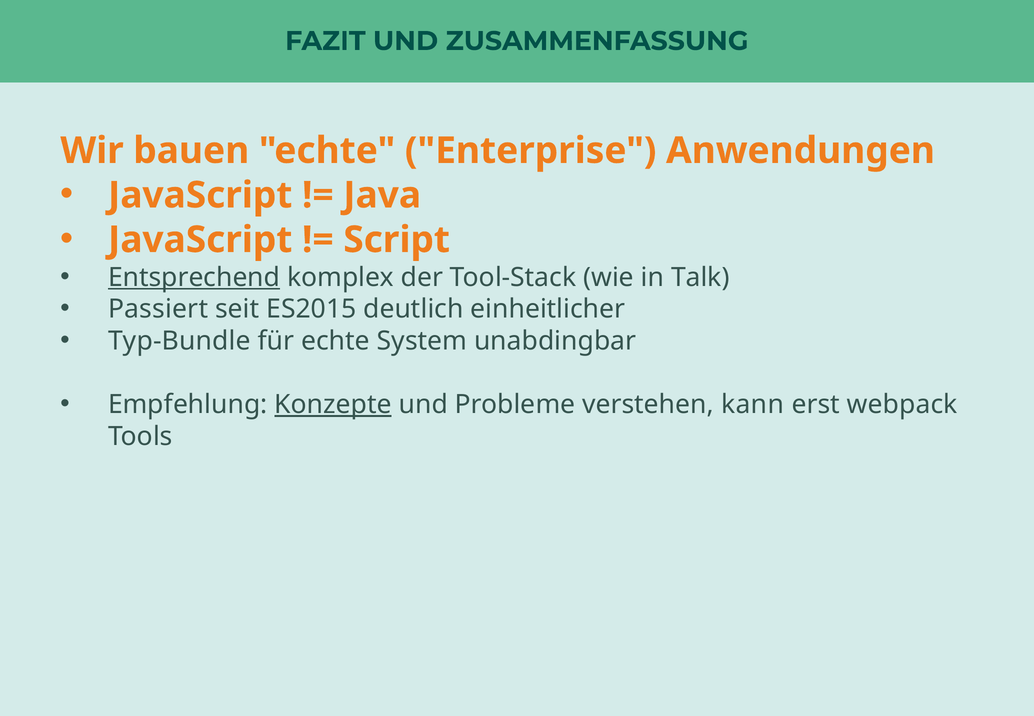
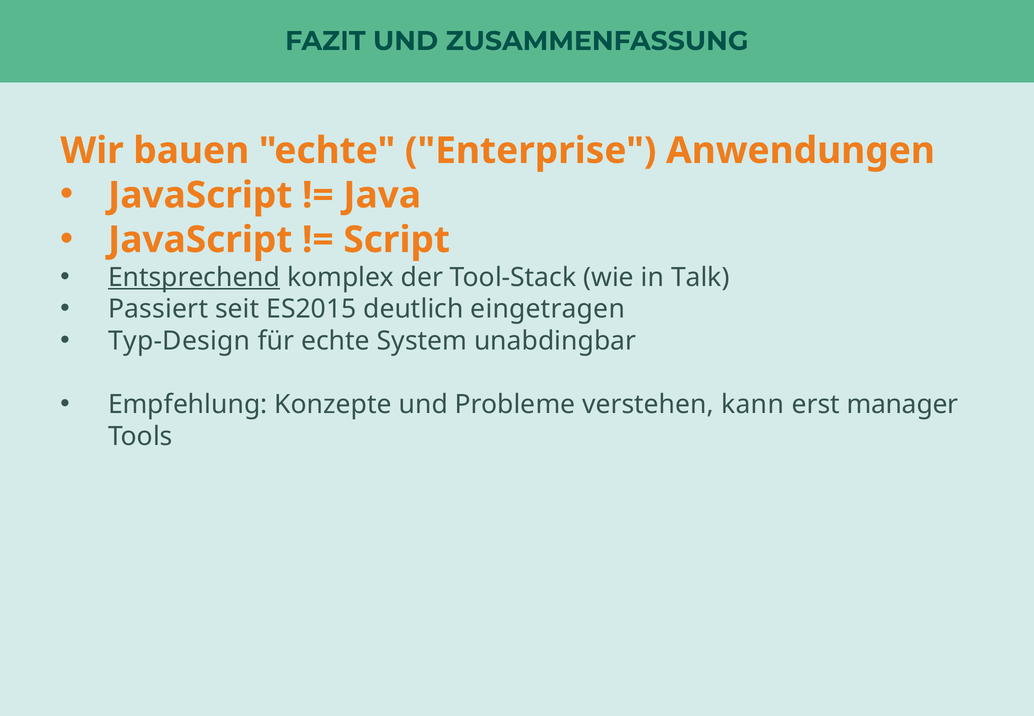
einheitlicher: einheitlicher -> eingetragen
Typ-Bundle: Typ-Bundle -> Typ-Design
Konzepte underline: present -> none
webpack: webpack -> manager
